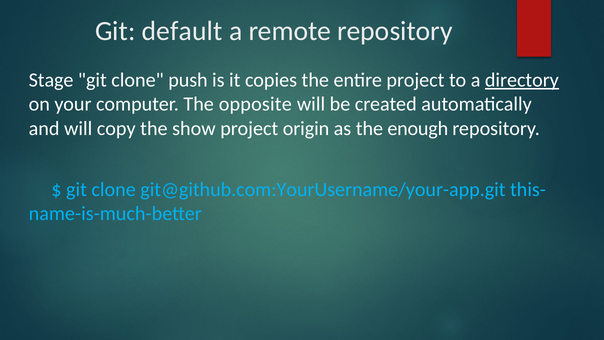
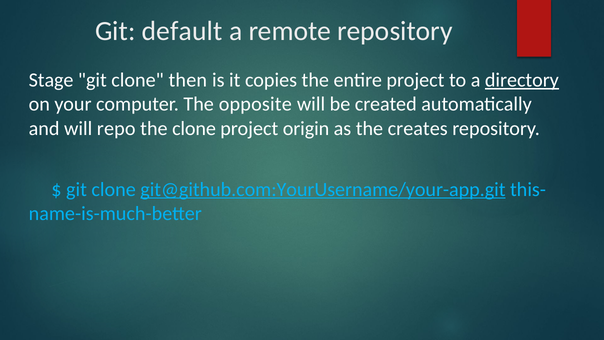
push: push -> then
copy: copy -> repo
the show: show -> clone
enough: enough -> creates
git@github.com:YourUsername/your-app.git underline: none -> present
